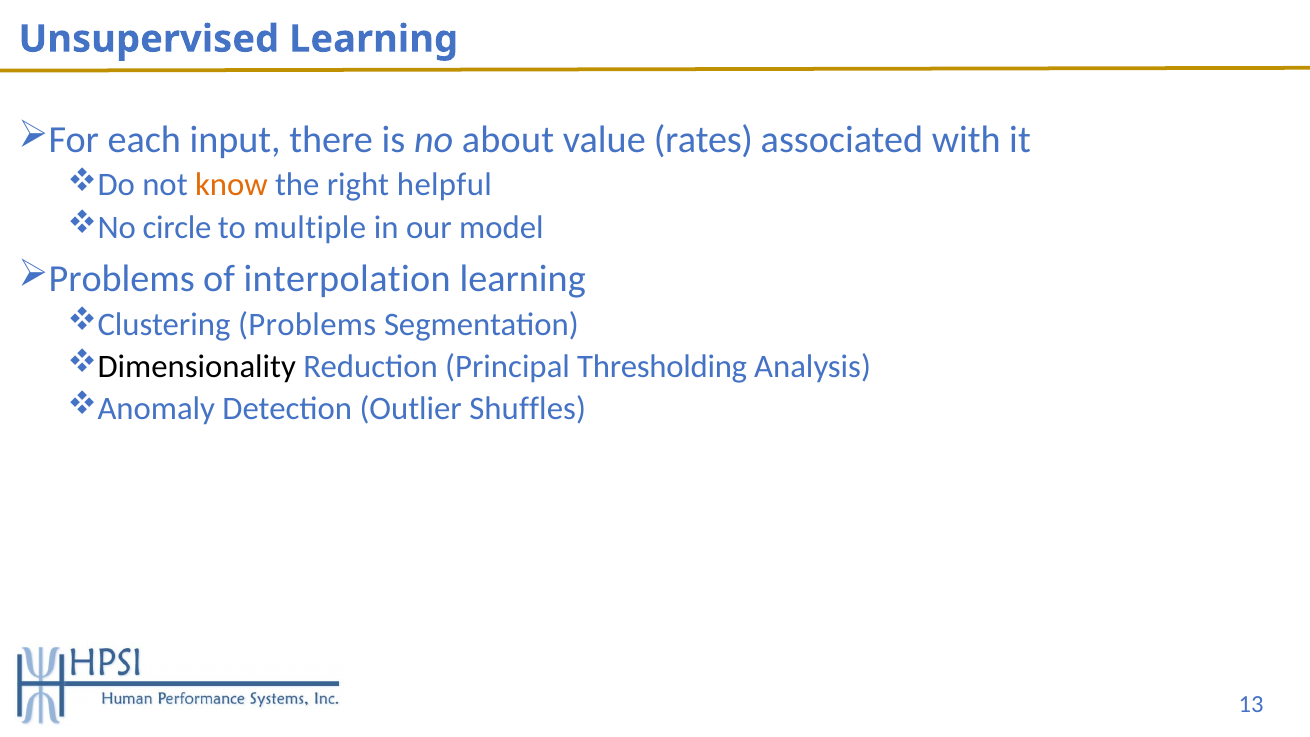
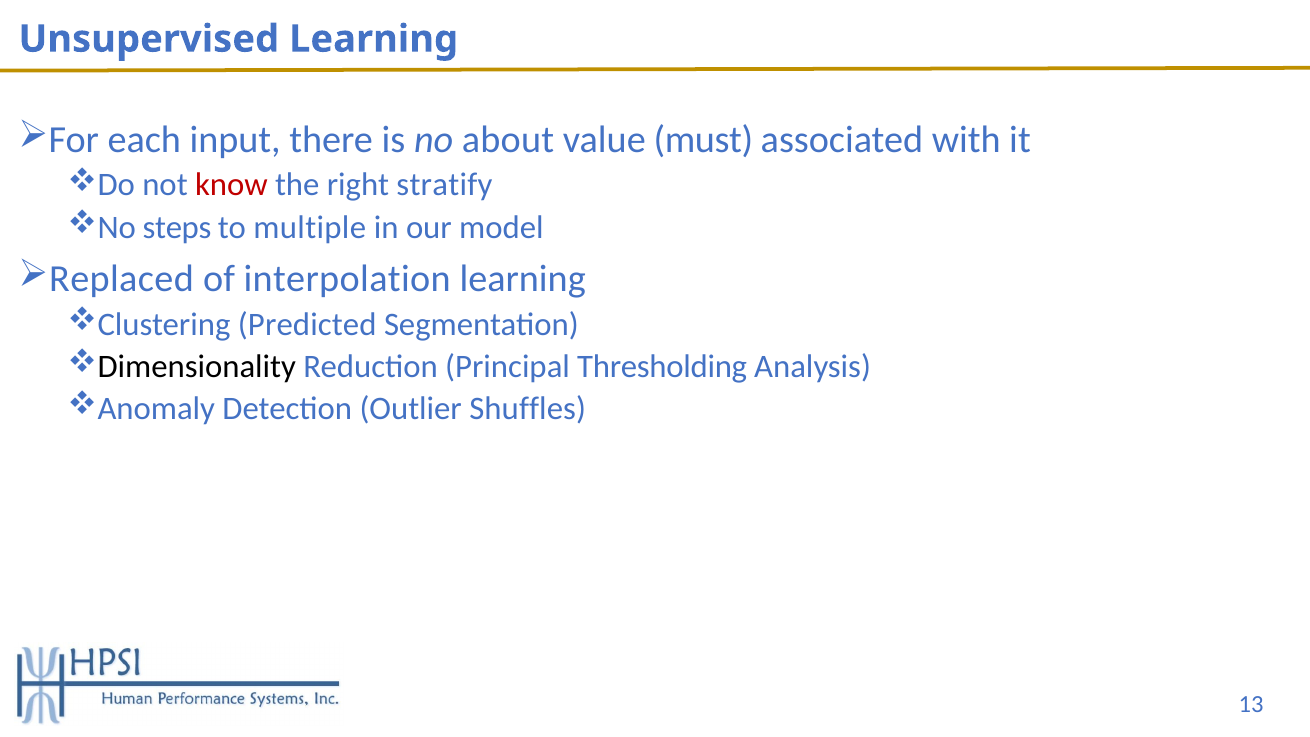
rates: rates -> must
know colour: orange -> red
helpful: helpful -> stratify
circle: circle -> steps
Problems at (122, 279): Problems -> Replaced
Clustering Problems: Problems -> Predicted
